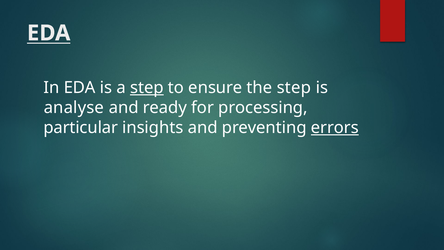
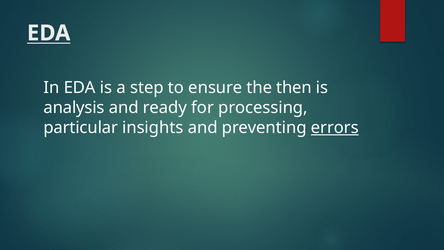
step at (147, 88) underline: present -> none
the step: step -> then
analyse: analyse -> analysis
